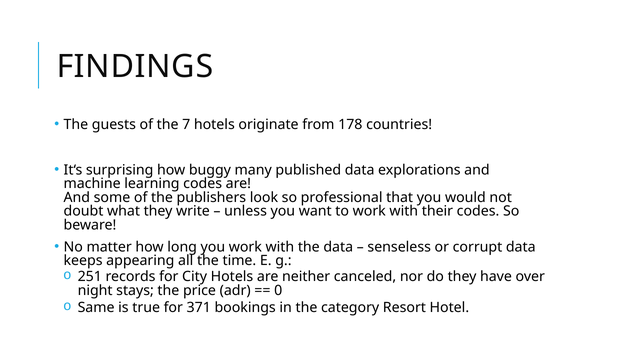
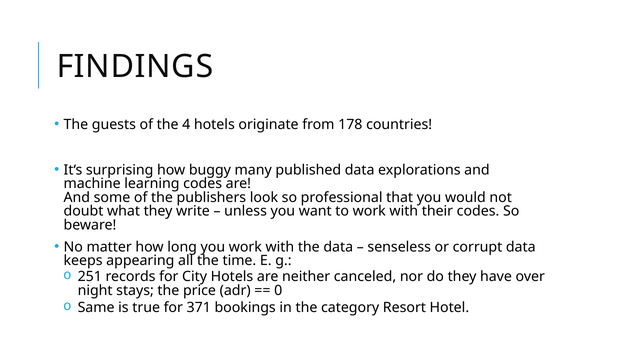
7: 7 -> 4
